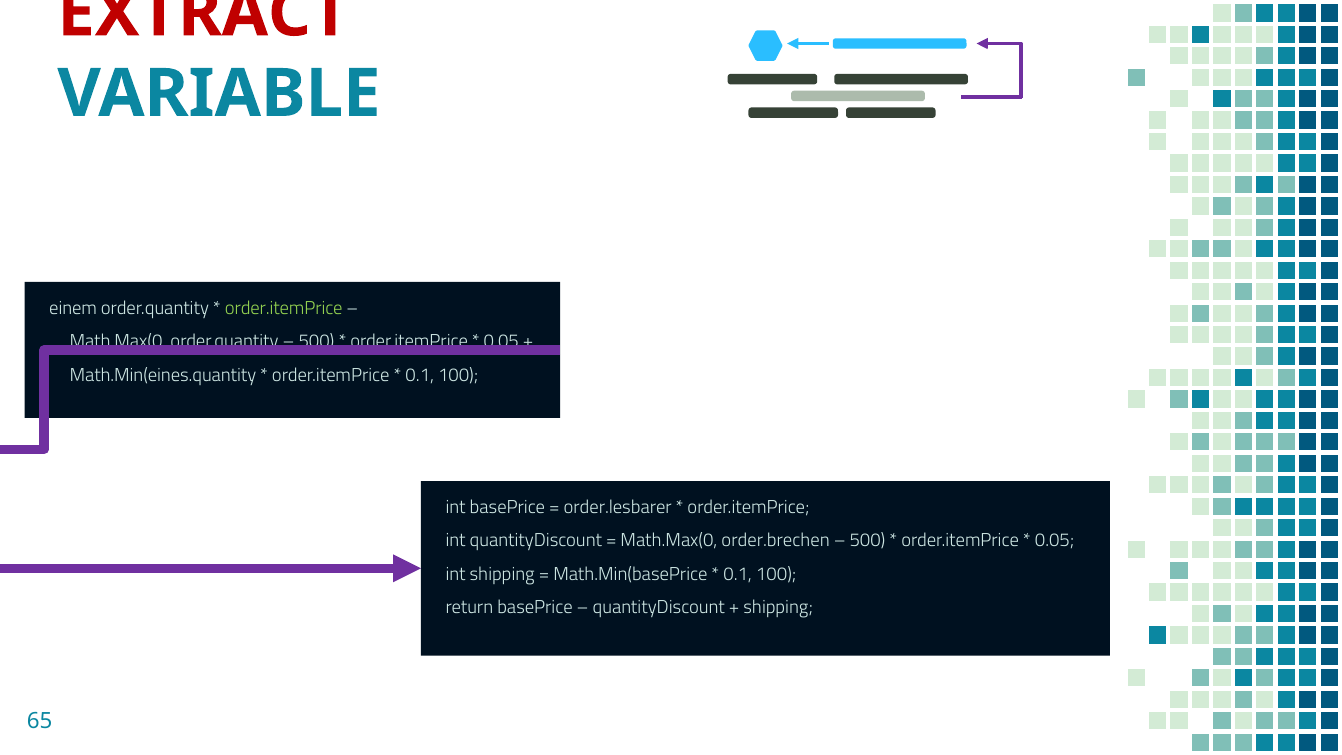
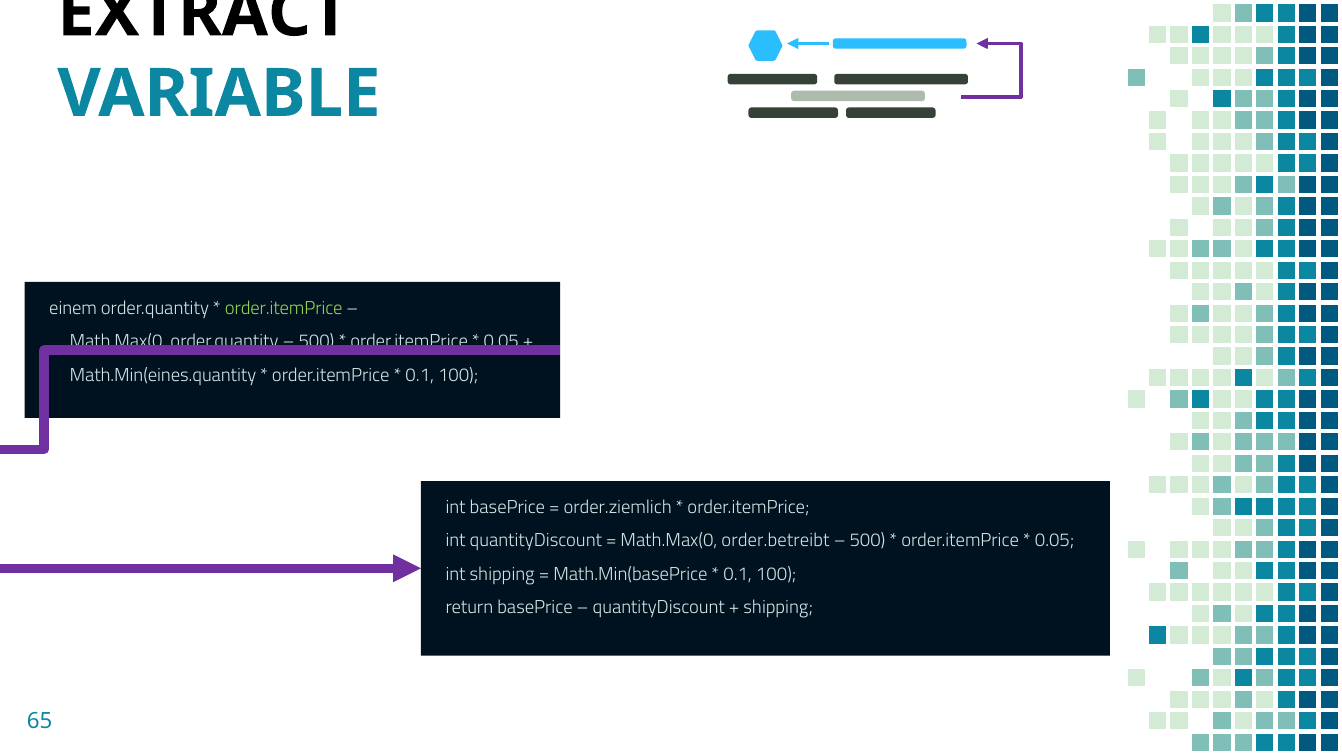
EXTRACT colour: red -> black
order.lesbarer: order.lesbarer -> order.ziemlich
order.brechen: order.brechen -> order.betreibt
